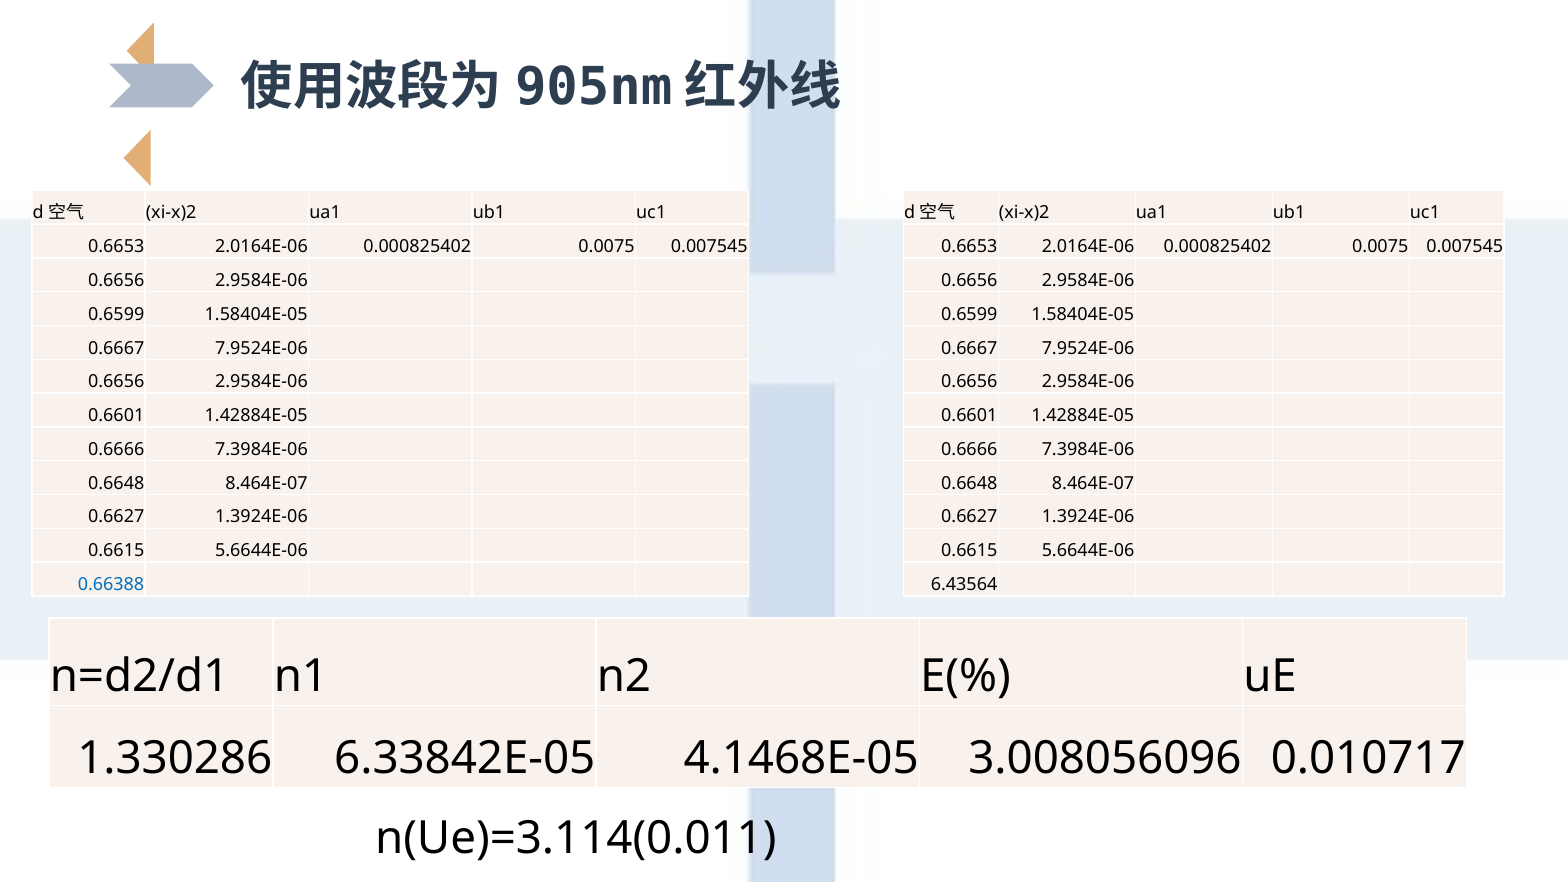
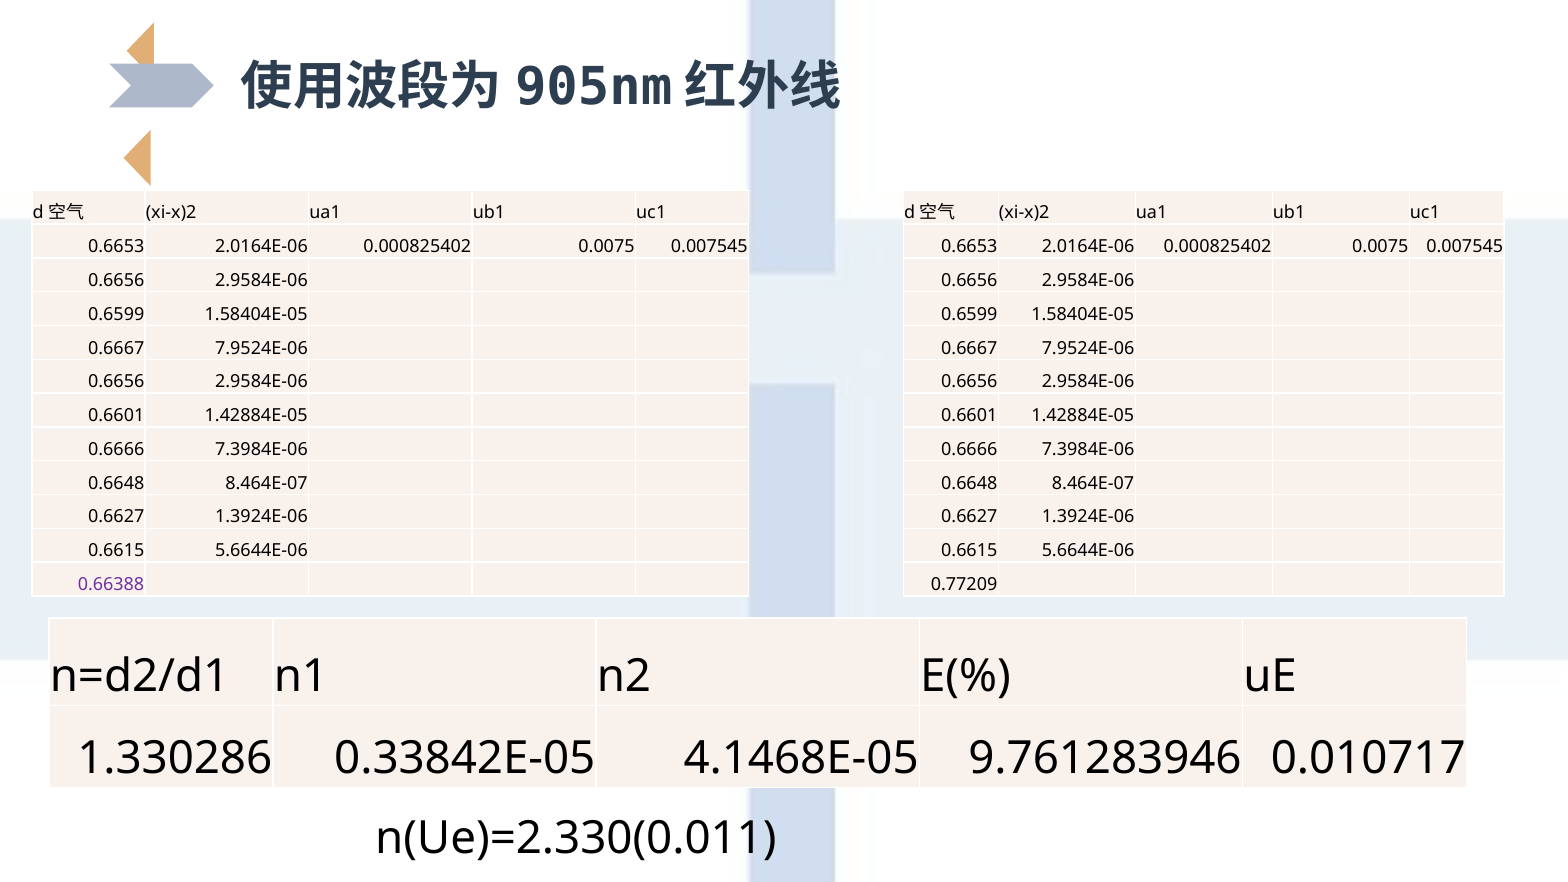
0.66388 colour: blue -> purple
6.43564: 6.43564 -> 0.77209
6.33842E-05: 6.33842E-05 -> 0.33842E-05
3.008056096: 3.008056096 -> 9.761283946
n(Ue)=3.114(0.011: n(Ue)=3.114(0.011 -> n(Ue)=2.330(0.011
